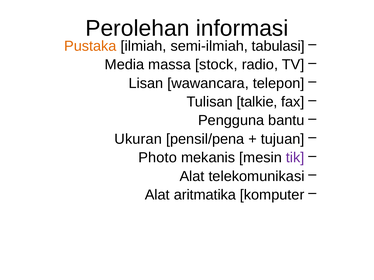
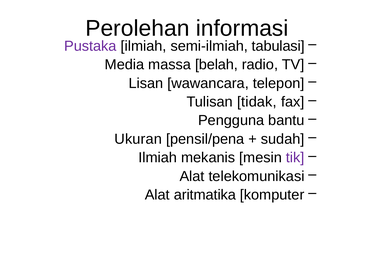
Pustaka colour: orange -> purple
stock: stock -> belah
talkie: talkie -> tidak
tujuan: tujuan -> sudah
Photo at (158, 158): Photo -> Ilmiah
